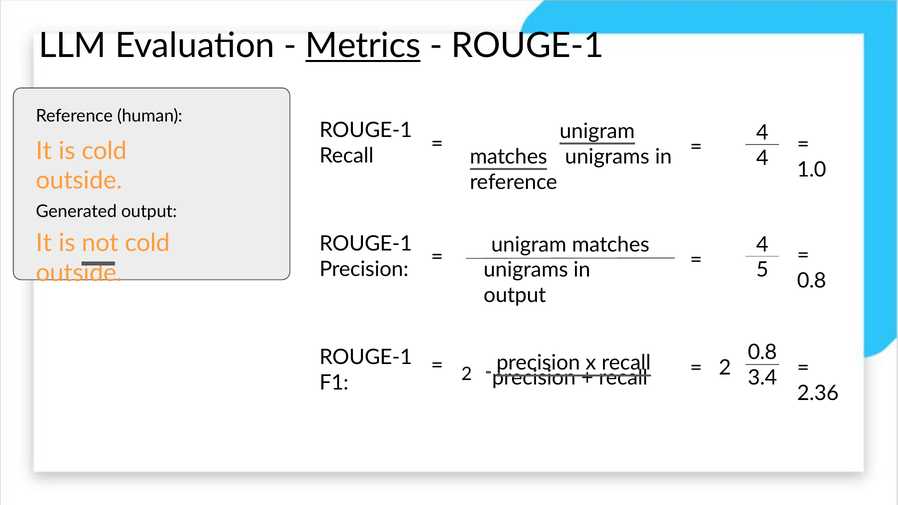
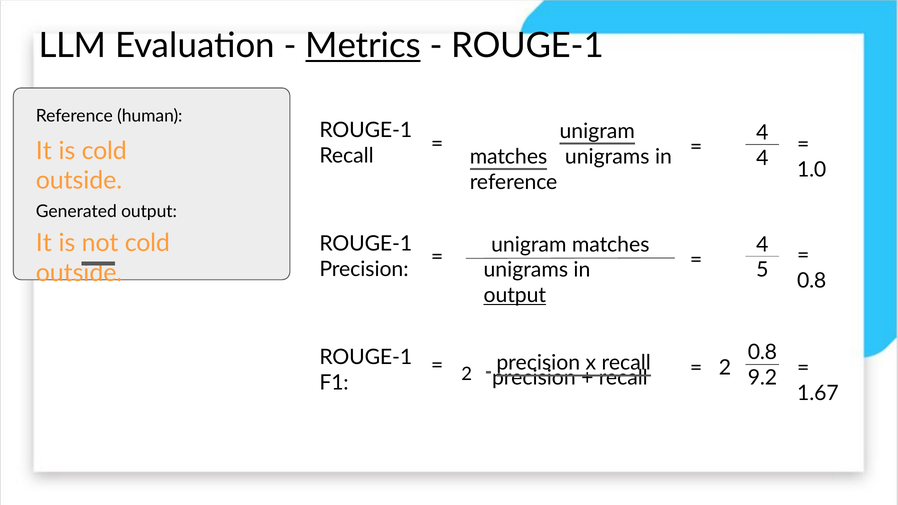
output at (515, 295) underline: none -> present
3.4: 3.4 -> 9.2
2.36: 2.36 -> 1.67
